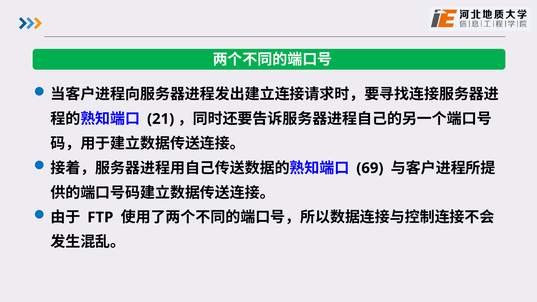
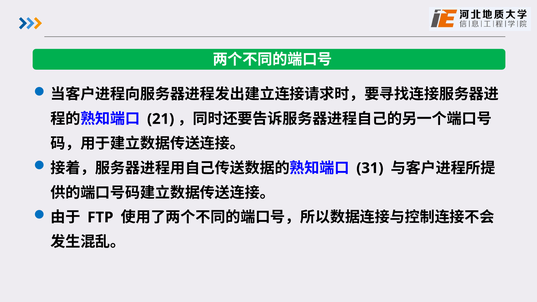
69: 69 -> 31
